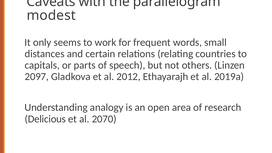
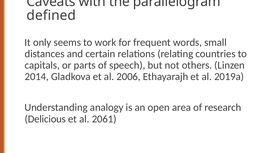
modest: modest -> defined
2097: 2097 -> 2014
2012: 2012 -> 2006
2070: 2070 -> 2061
